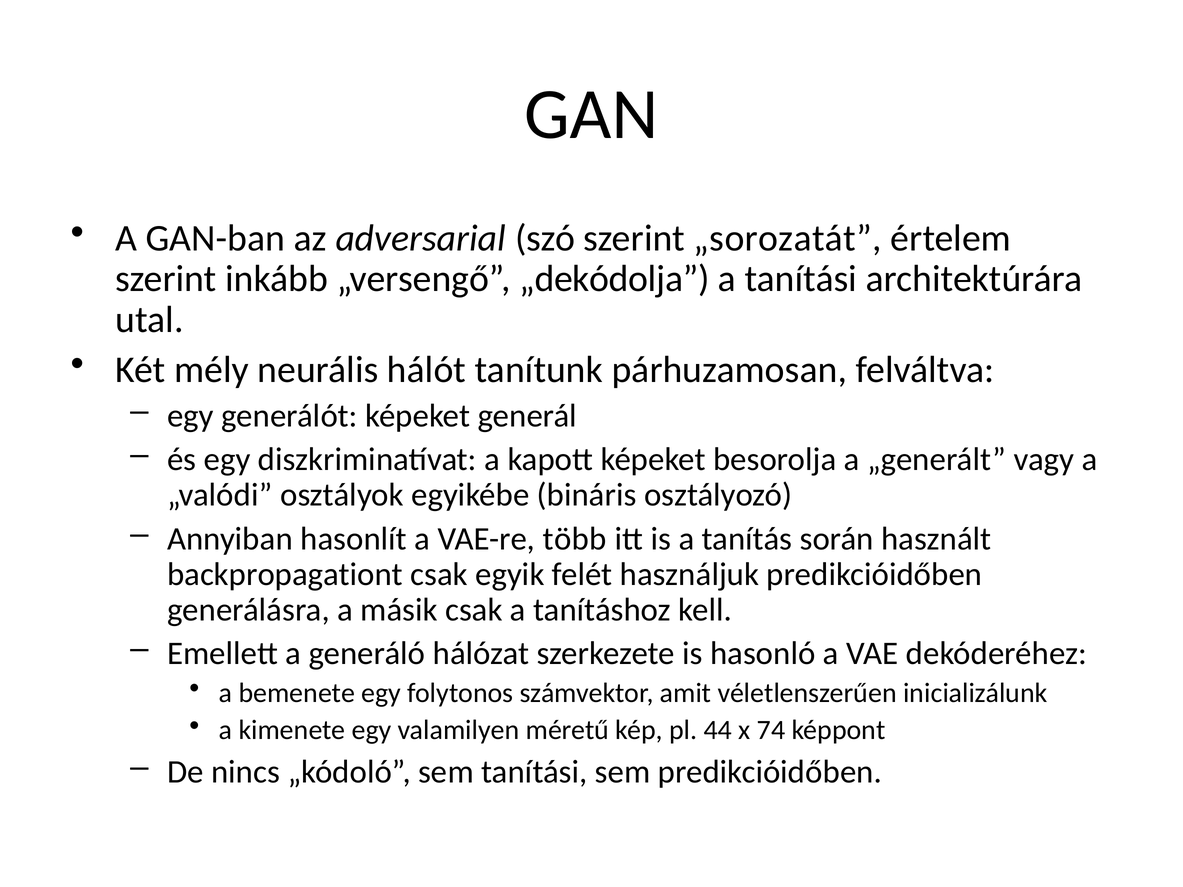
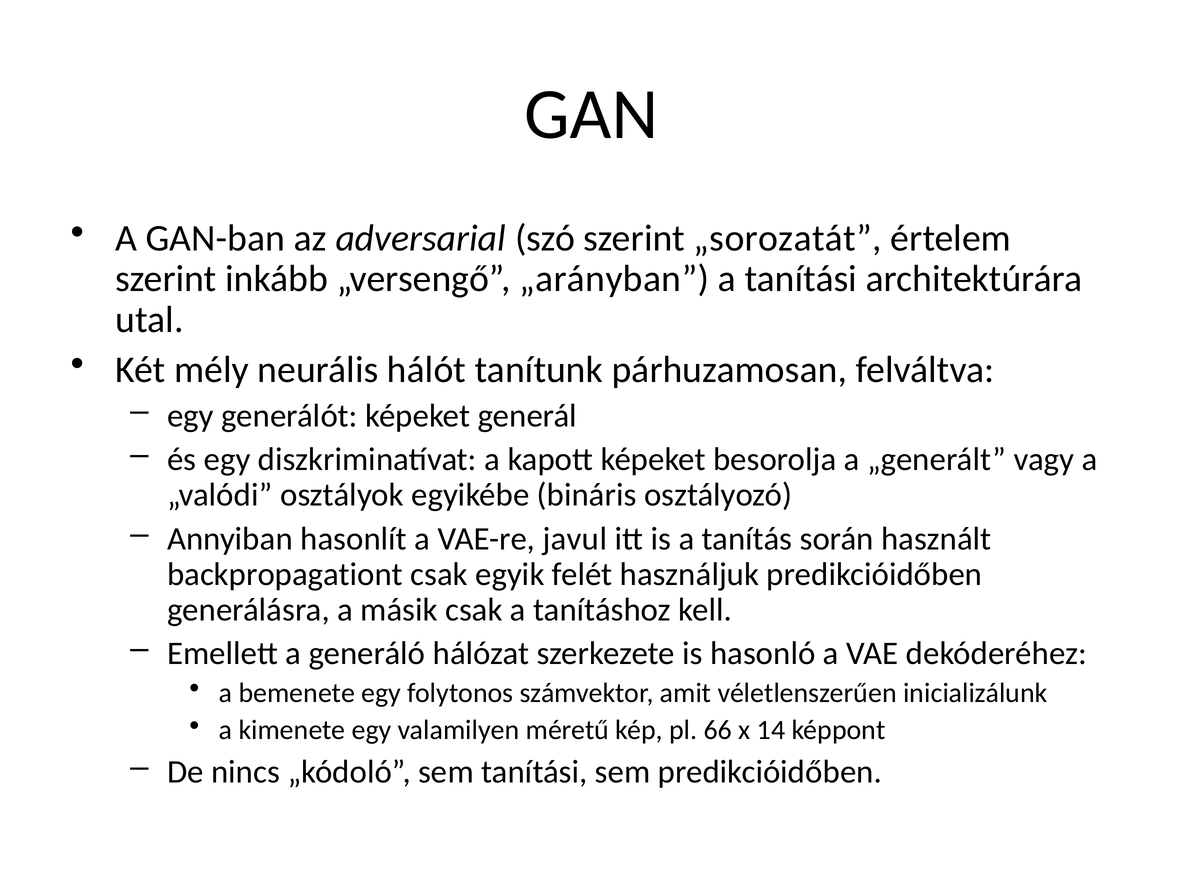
„dekódolja: „dekódolja -> „arányban
több: több -> javul
44: 44 -> 66
74: 74 -> 14
